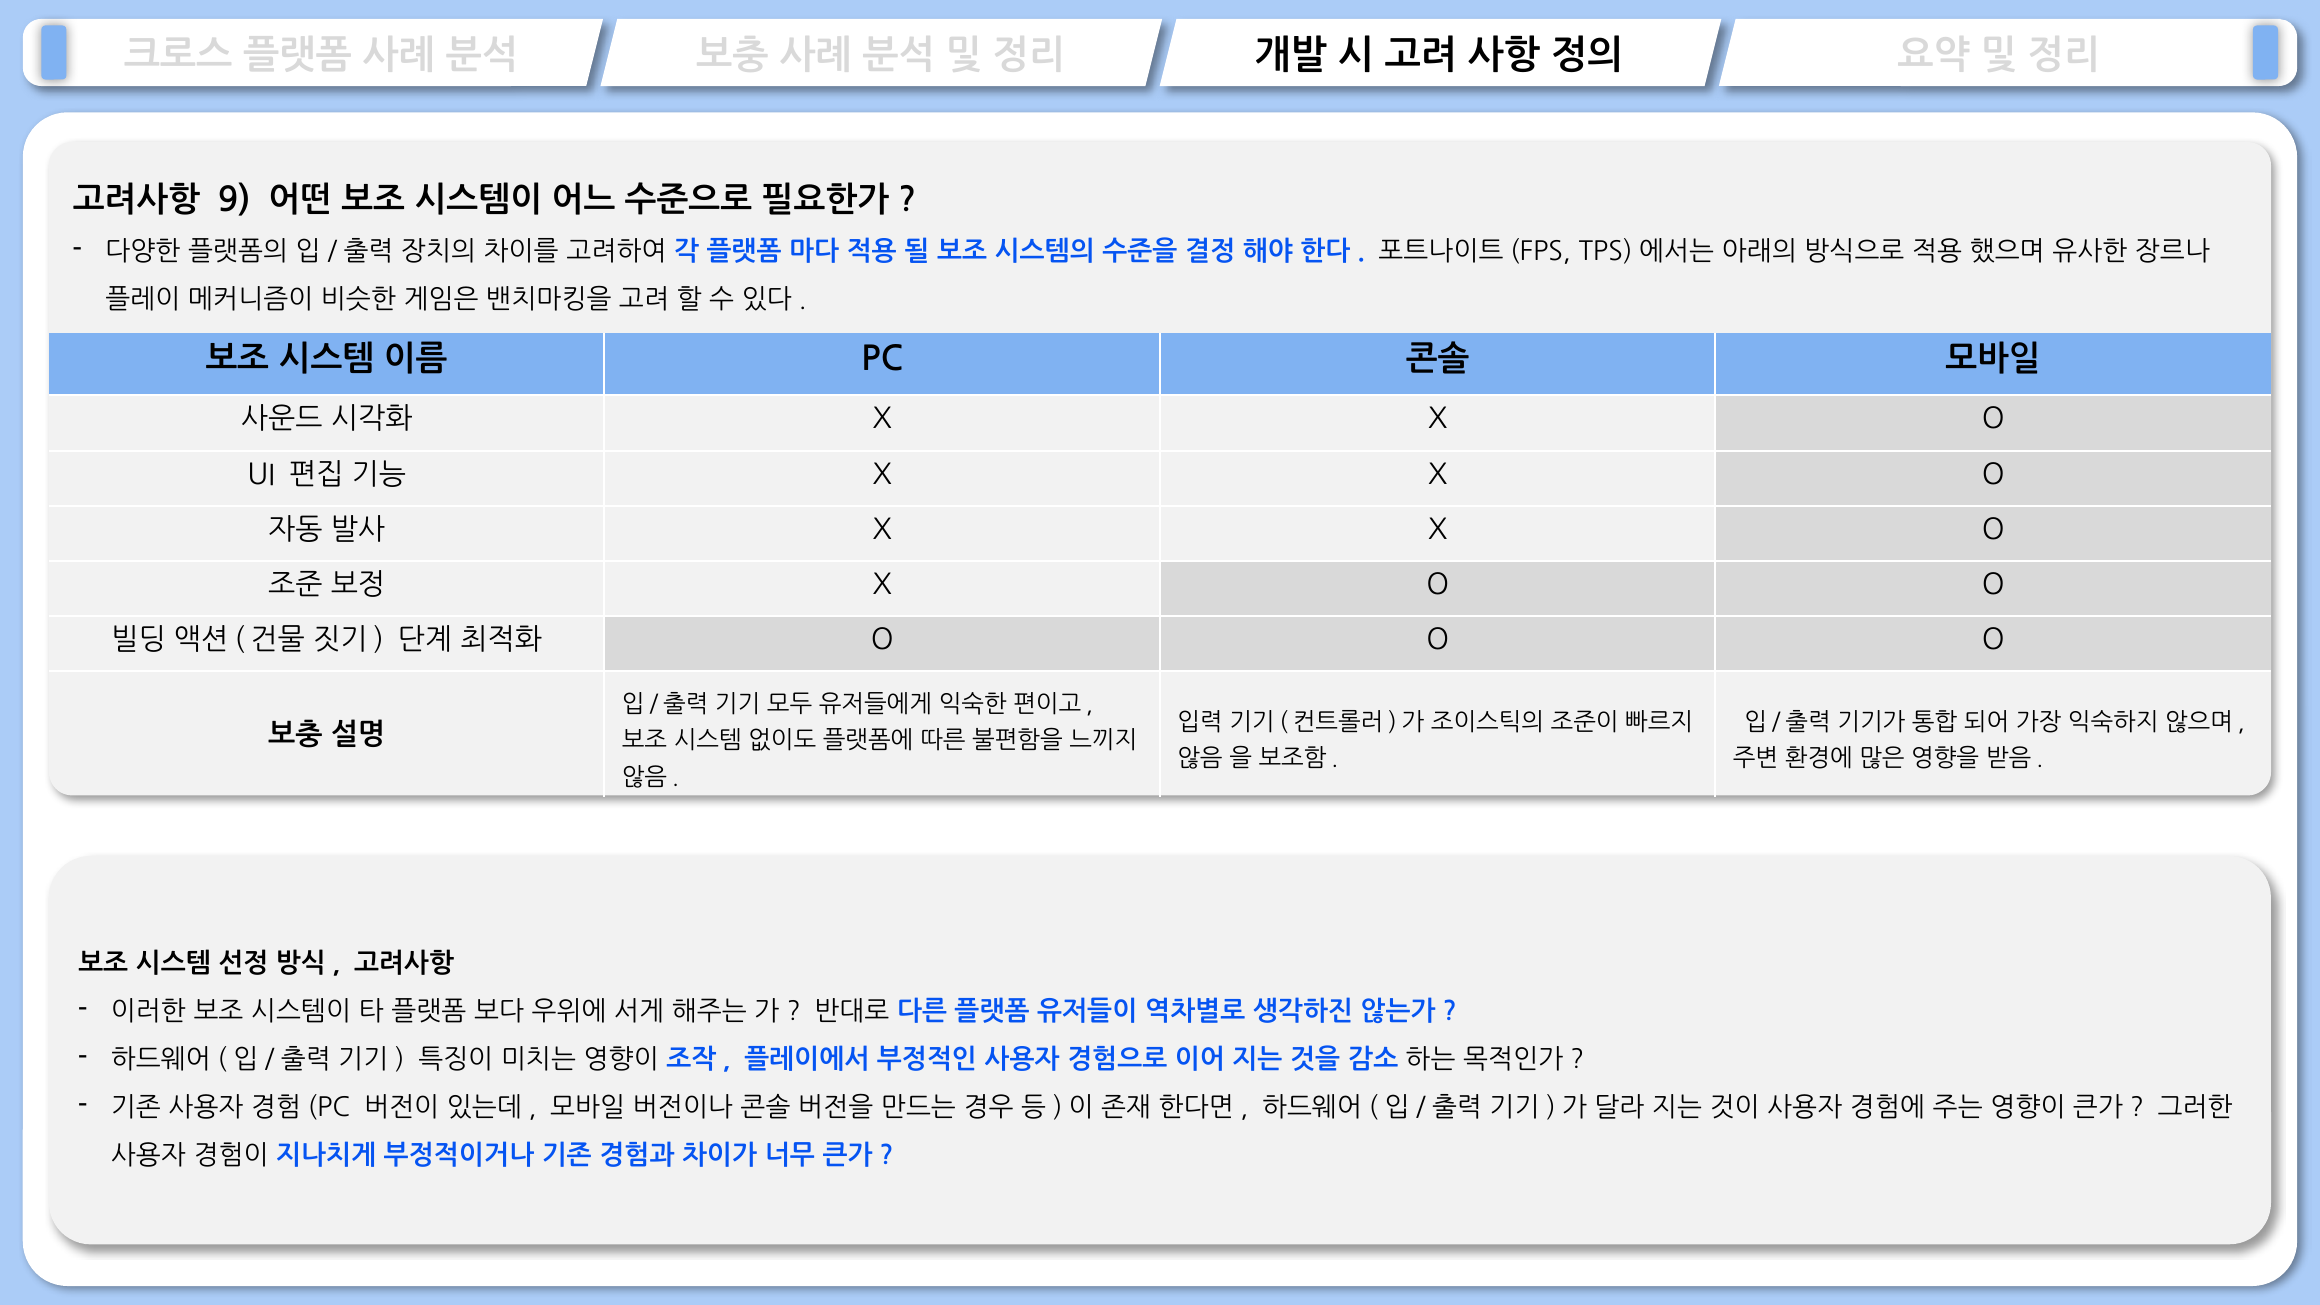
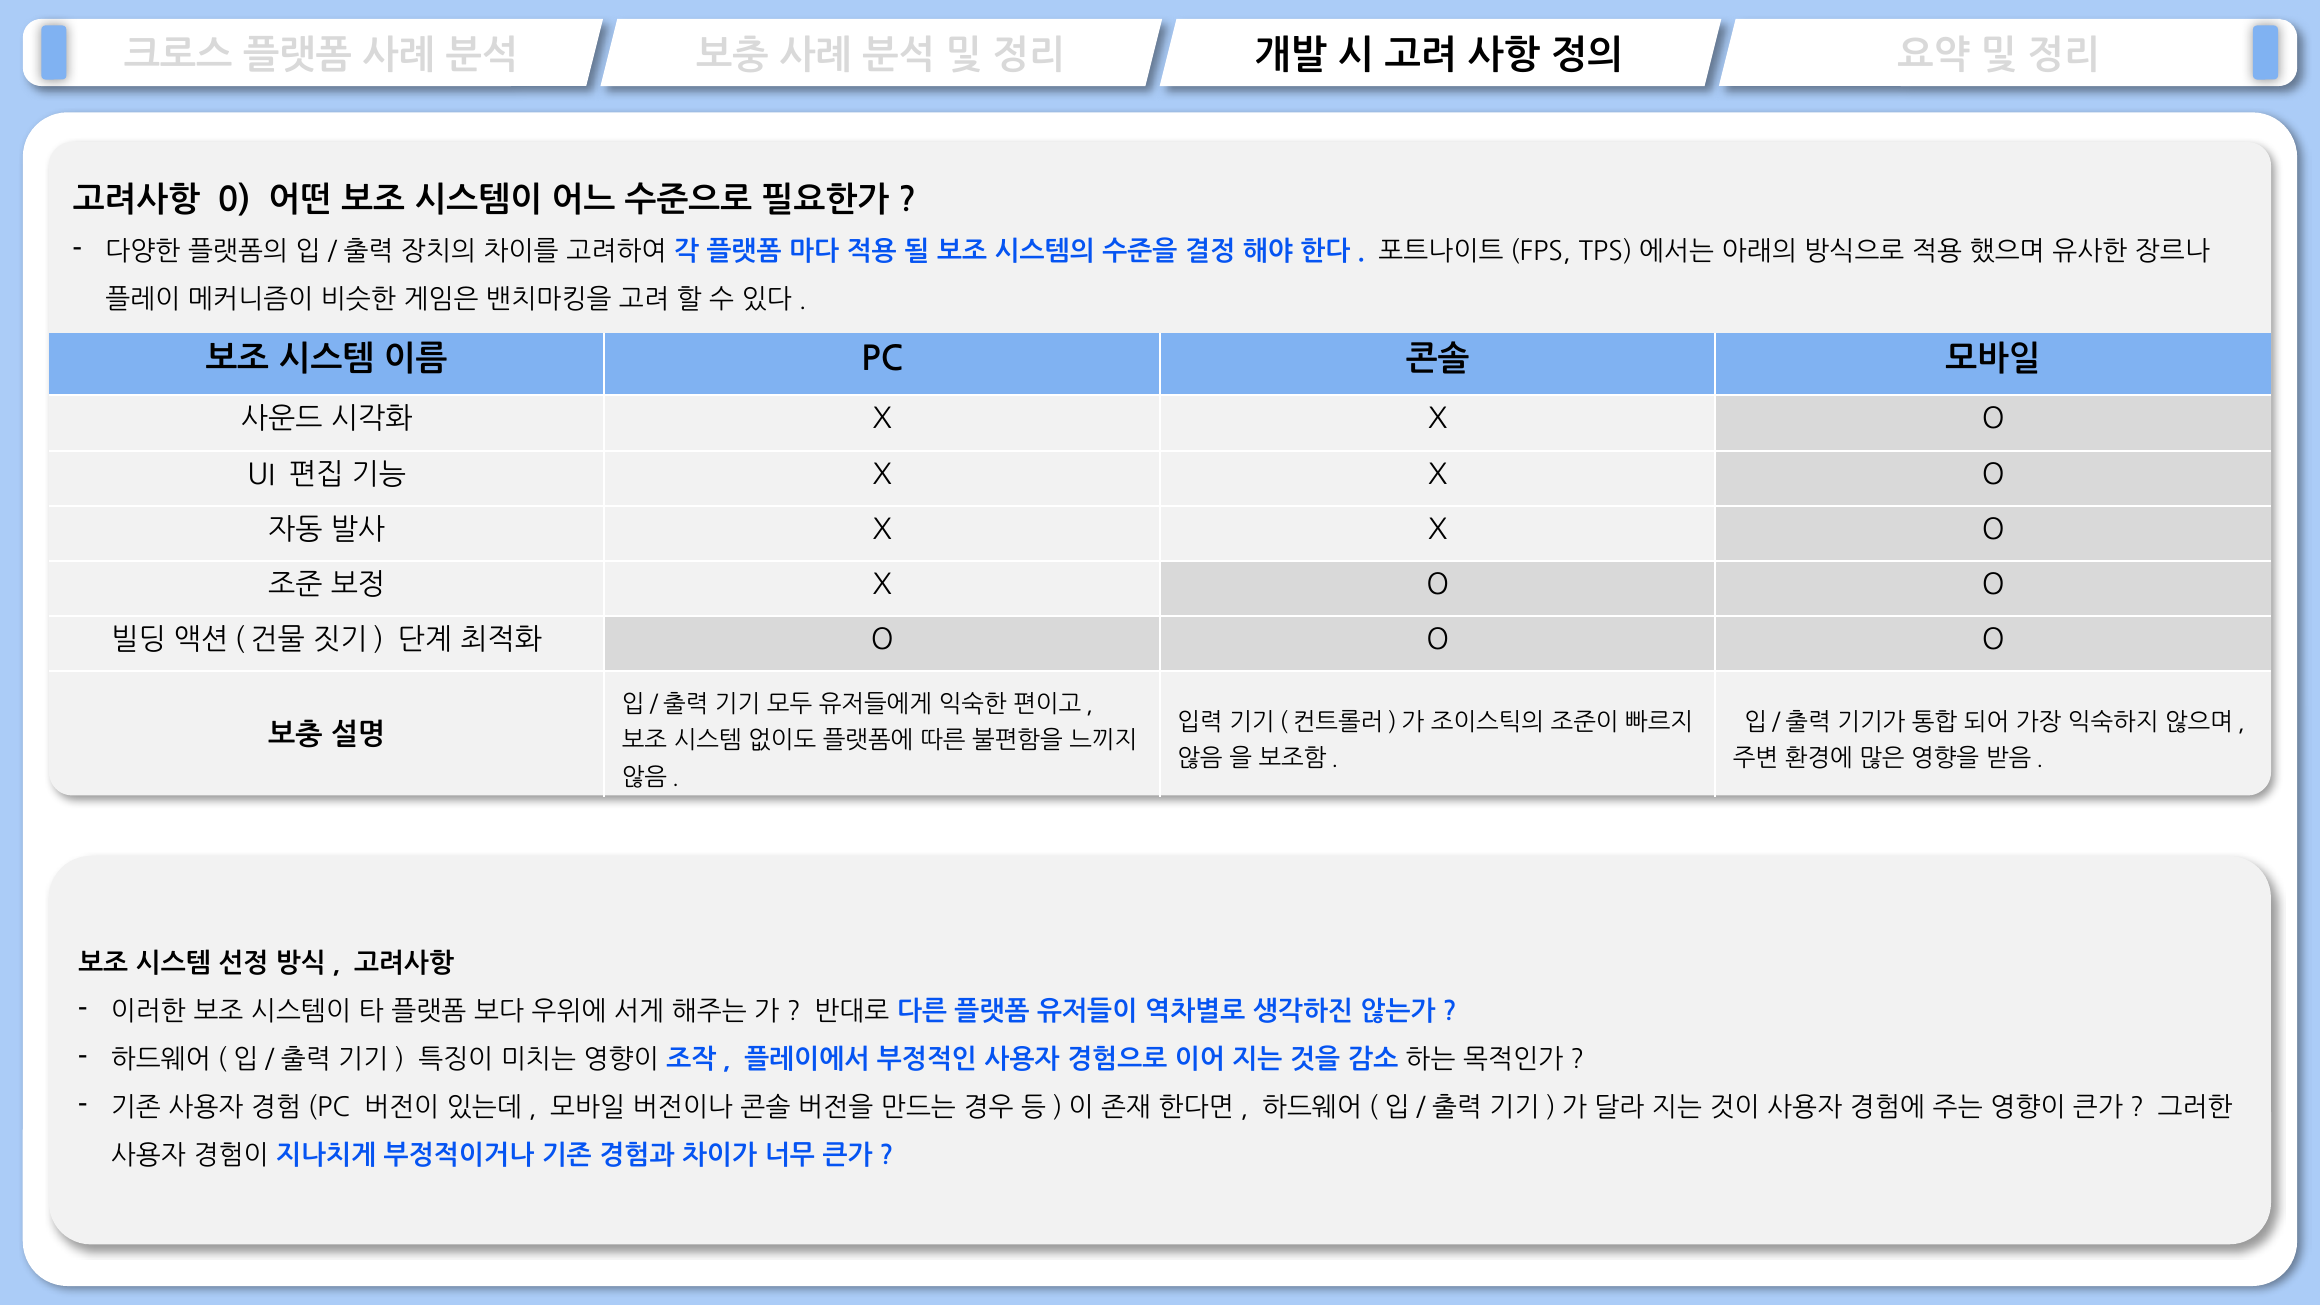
9: 9 -> 0
